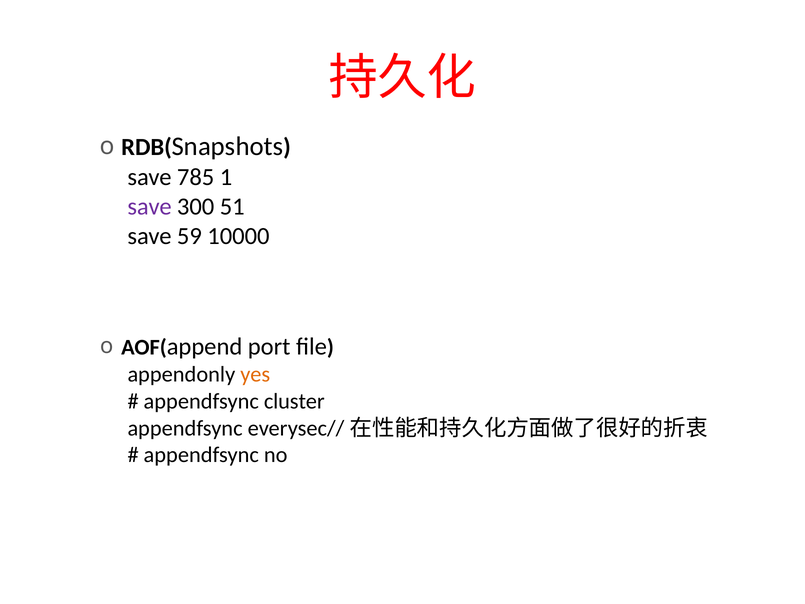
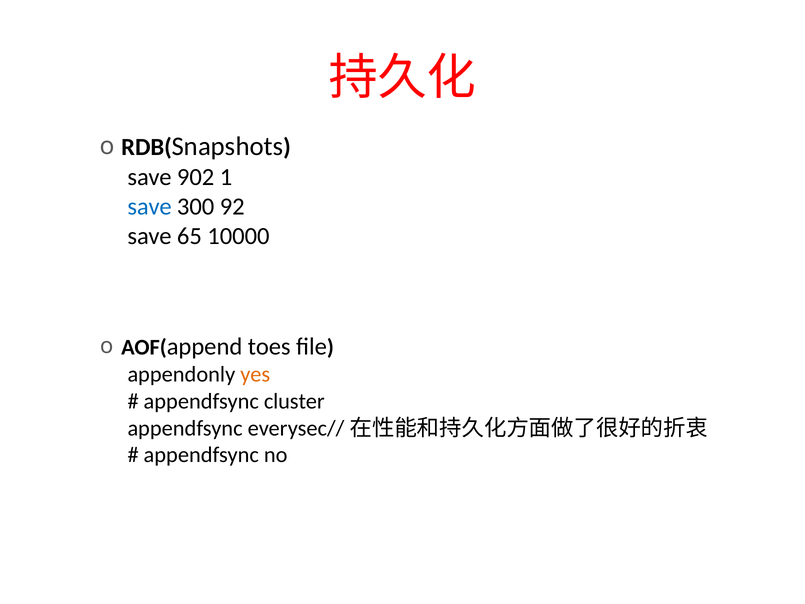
785: 785 -> 902
save at (150, 207) colour: purple -> blue
51: 51 -> 92
59: 59 -> 65
port: port -> toes
